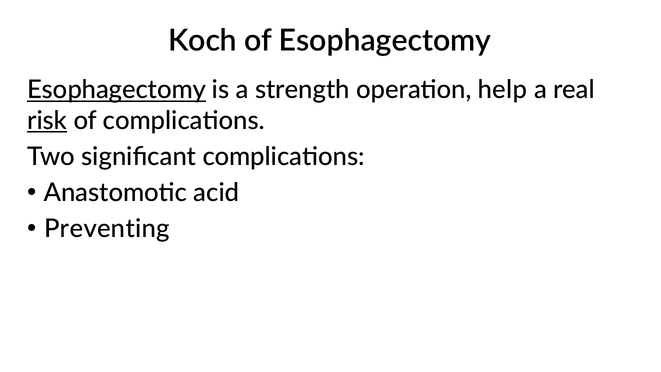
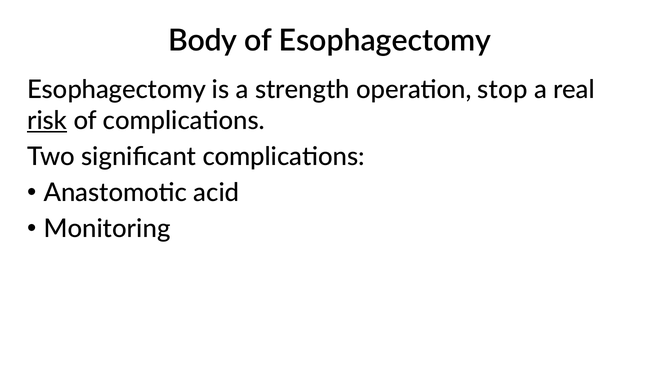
Koch: Koch -> Body
Esophagectomy at (117, 90) underline: present -> none
help: help -> stop
Preventing: Preventing -> Monitoring
